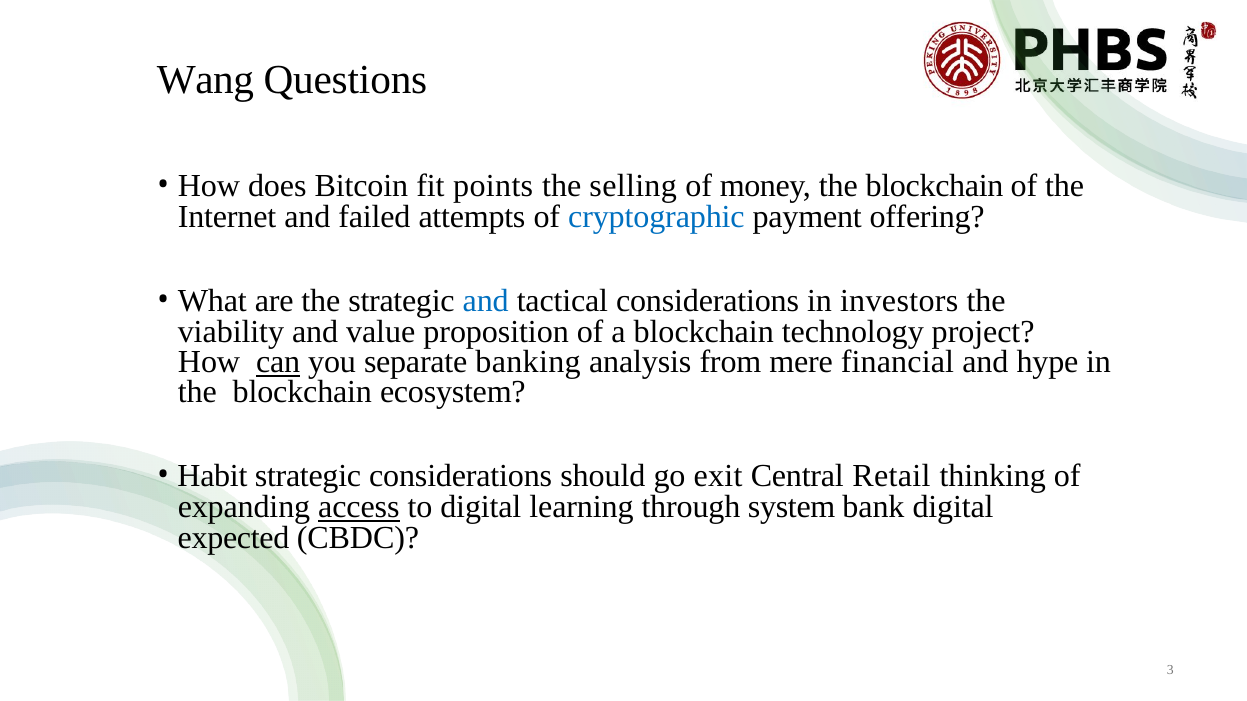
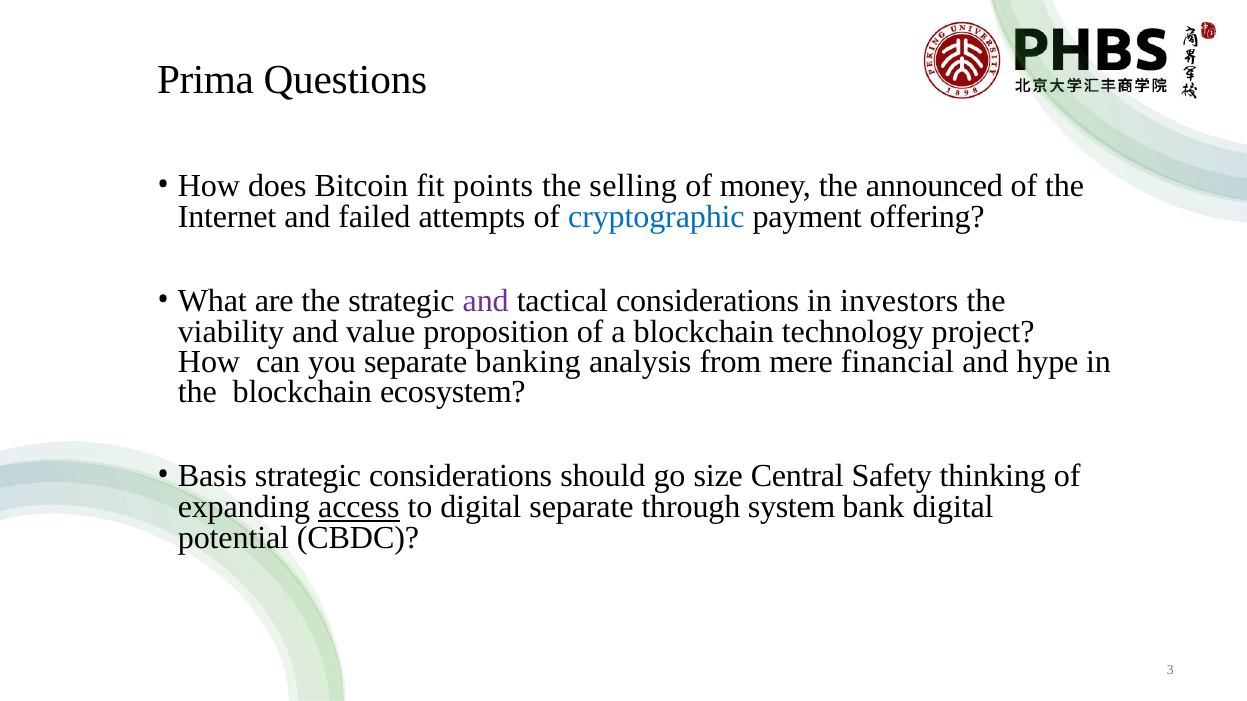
Wang: Wang -> Prima
money the blockchain: blockchain -> announced
and at (486, 301) colour: blue -> purple
can underline: present -> none
Habit: Habit -> Basis
exit: exit -> size
Retail: Retail -> Safety
digital learning: learning -> separate
expected: expected -> potential
